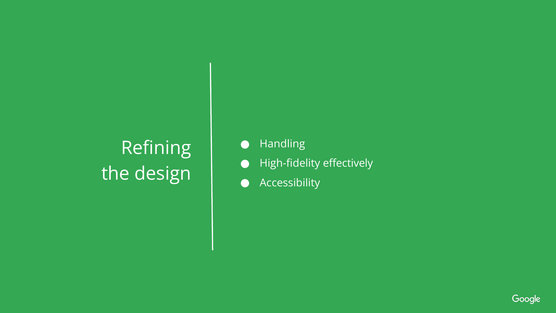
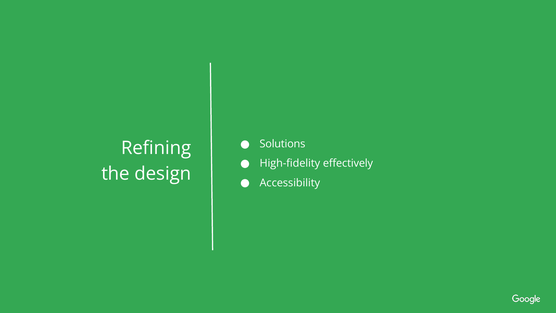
Handling: Handling -> Solutions
